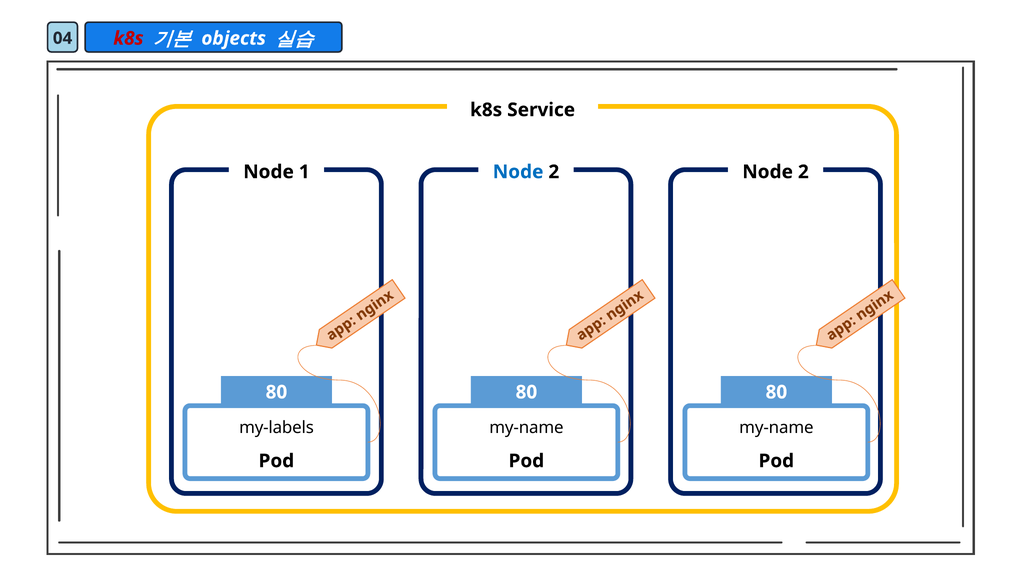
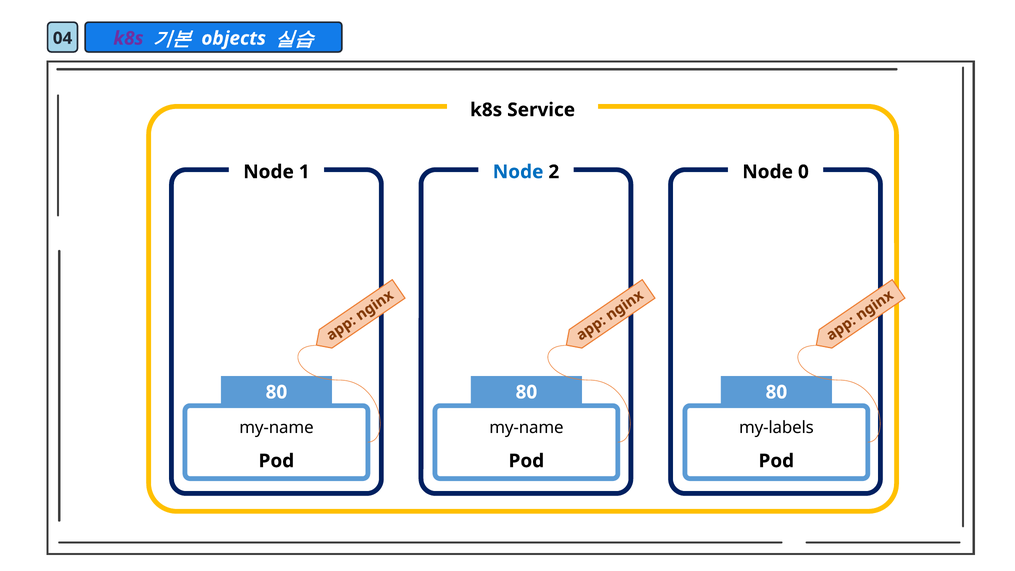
k8s at (128, 38) colour: red -> purple
2 Node 2: 2 -> 0
my-labels at (277, 428): my-labels -> my-name
my-name at (776, 428): my-name -> my-labels
